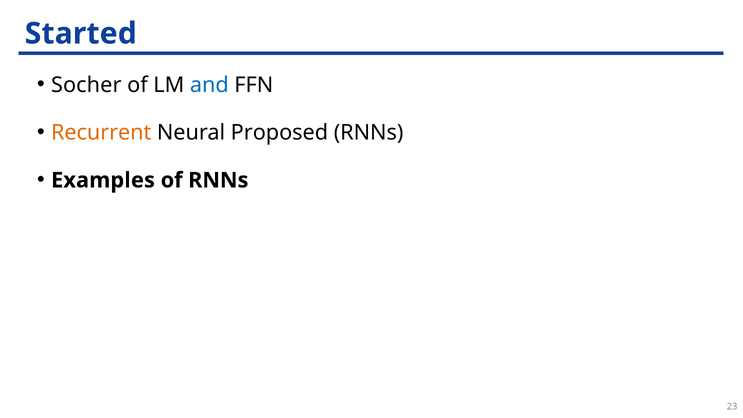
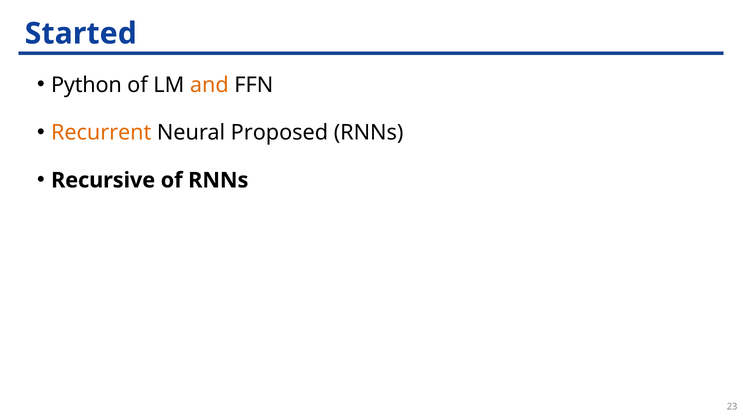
Socher: Socher -> Python
and colour: blue -> orange
Examples: Examples -> Recursive
